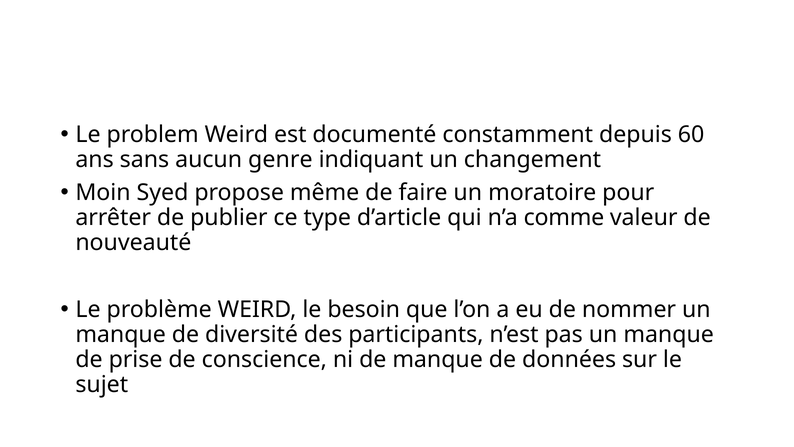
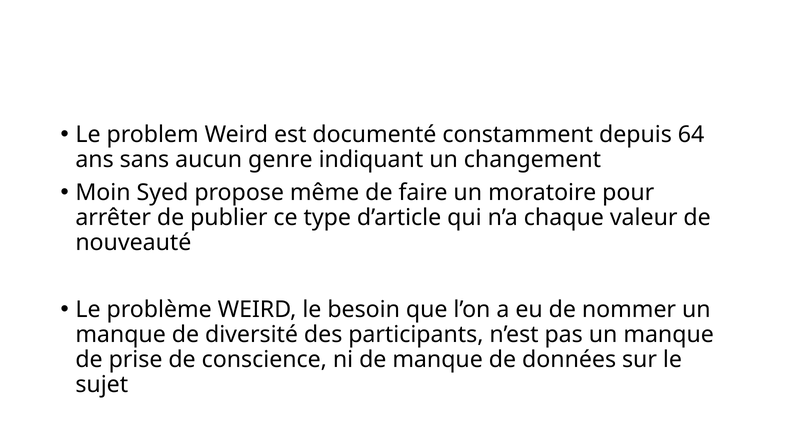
60: 60 -> 64
comme: comme -> chaque
